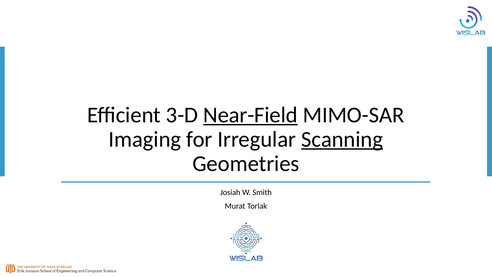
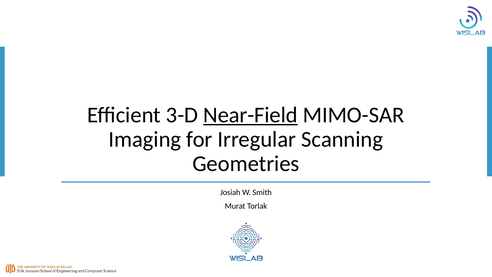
Scanning underline: present -> none
